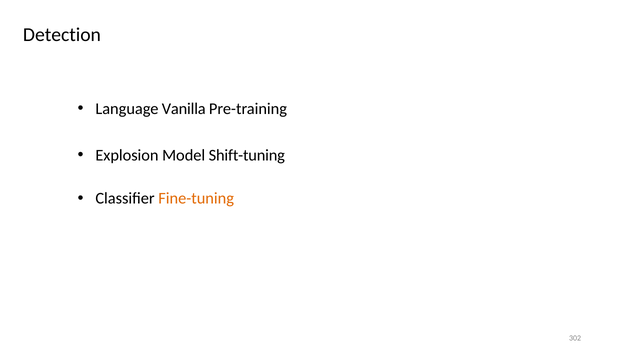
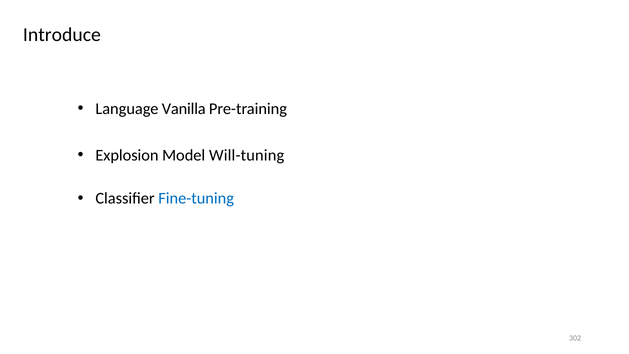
Detection: Detection -> Introduce
Shift-tuning: Shift-tuning -> Will-tuning
Fine-tuning colour: orange -> blue
